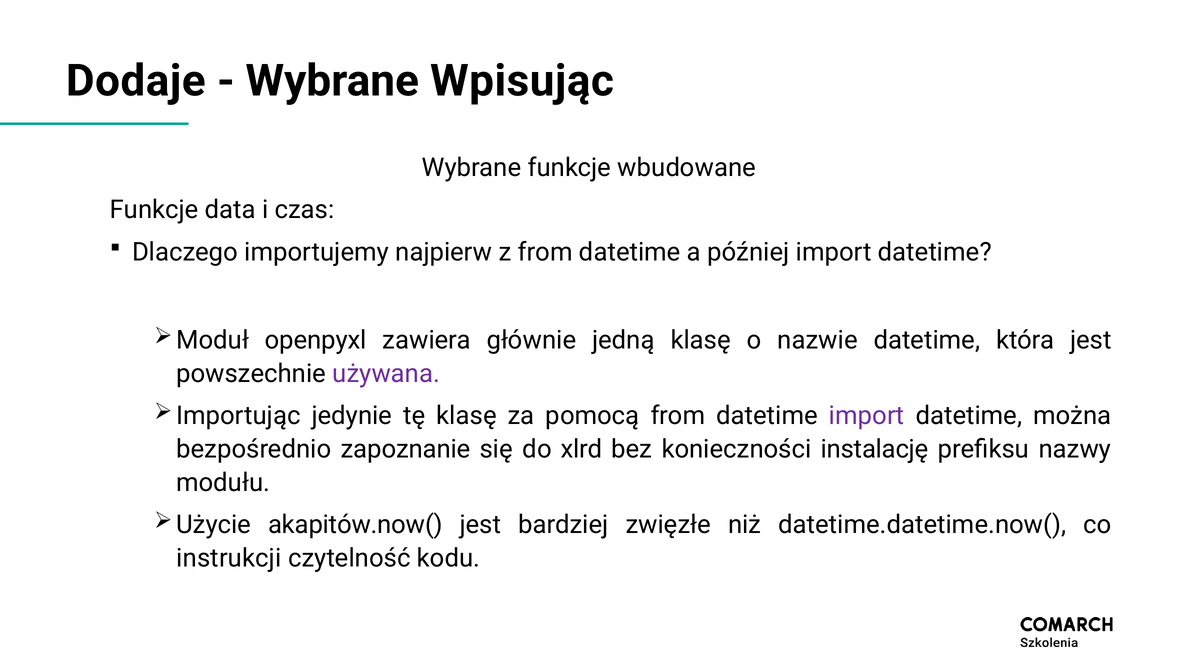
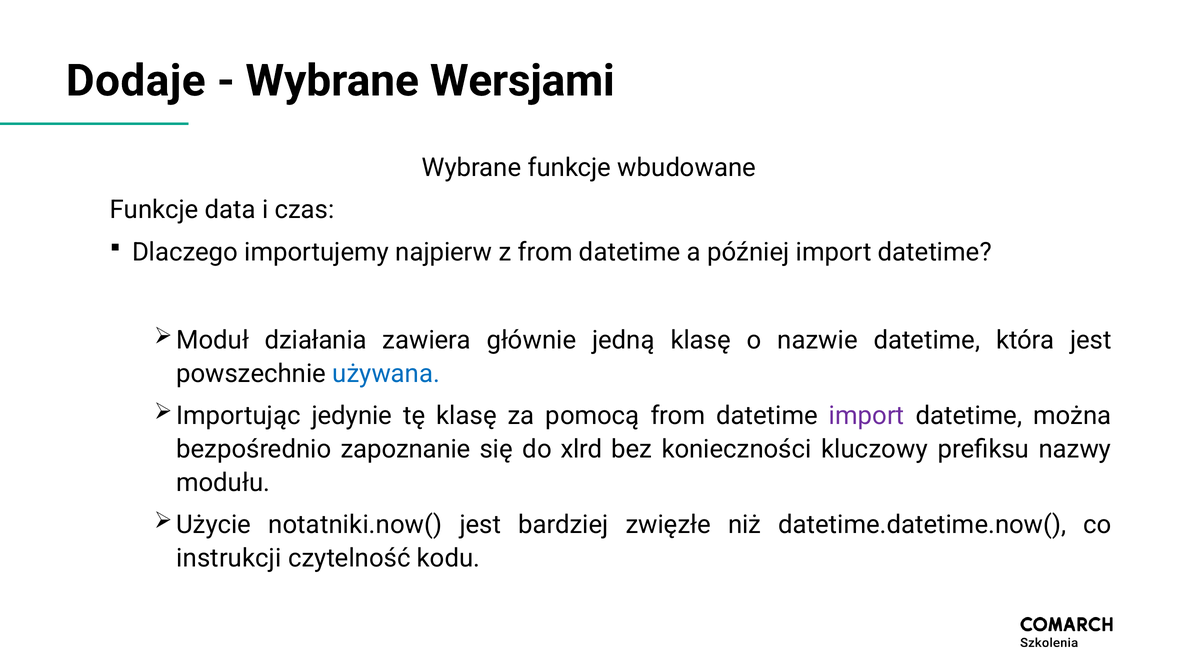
Wpisując: Wpisując -> Wersjami
openpyxl: openpyxl -> działania
używana colour: purple -> blue
instalację: instalację -> kluczowy
akapitów.now(: akapitów.now( -> notatniki.now(
